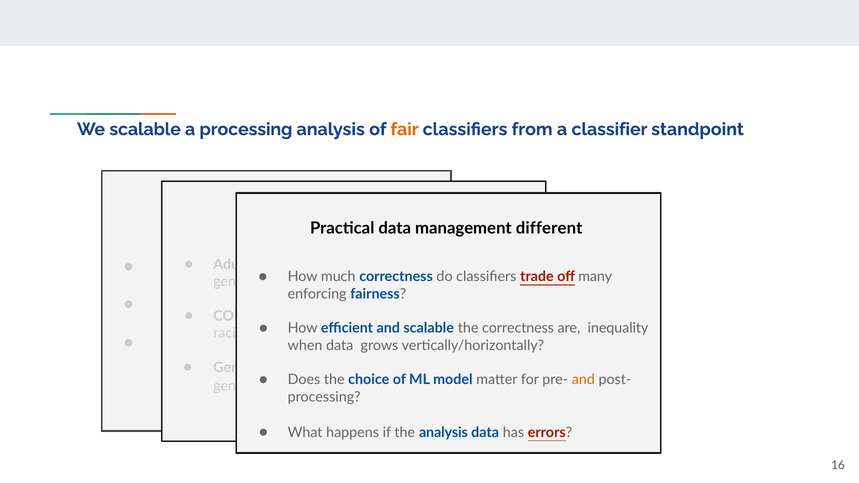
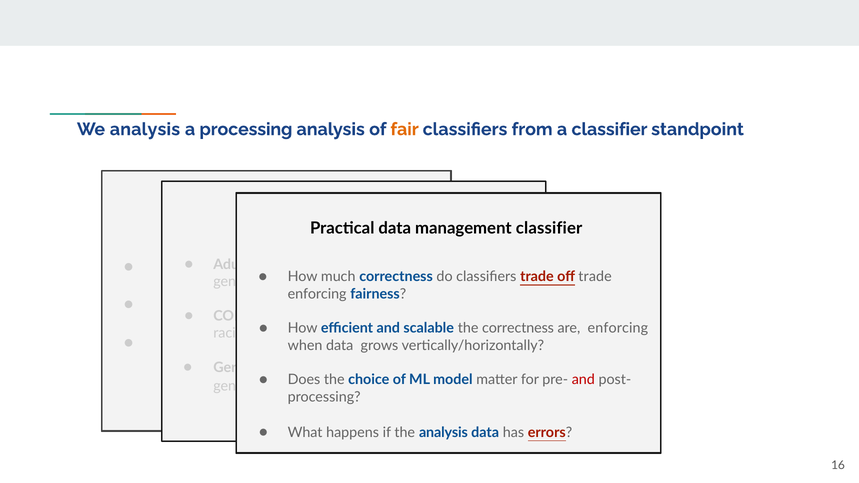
We scalable: scalable -> analysis
management different: different -> classifier
off many: many -> trade
are inequality: inequality -> enforcing
and at (583, 380) colour: orange -> red
